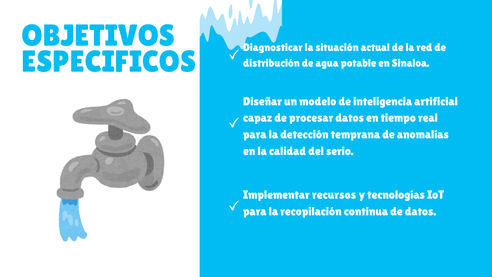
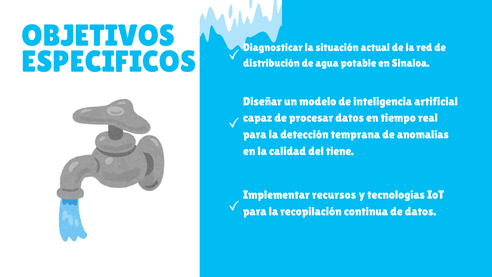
serio: serio -> tiene
